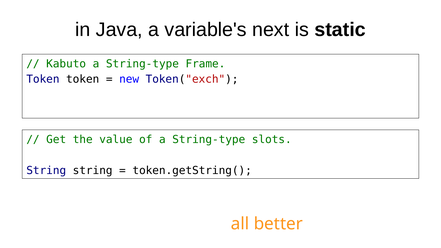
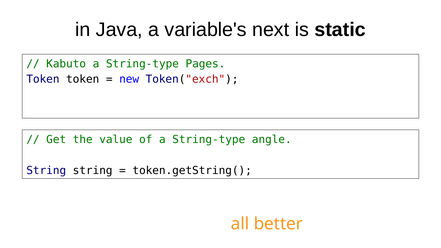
Frame: Frame -> Pages
slots: slots -> angle
